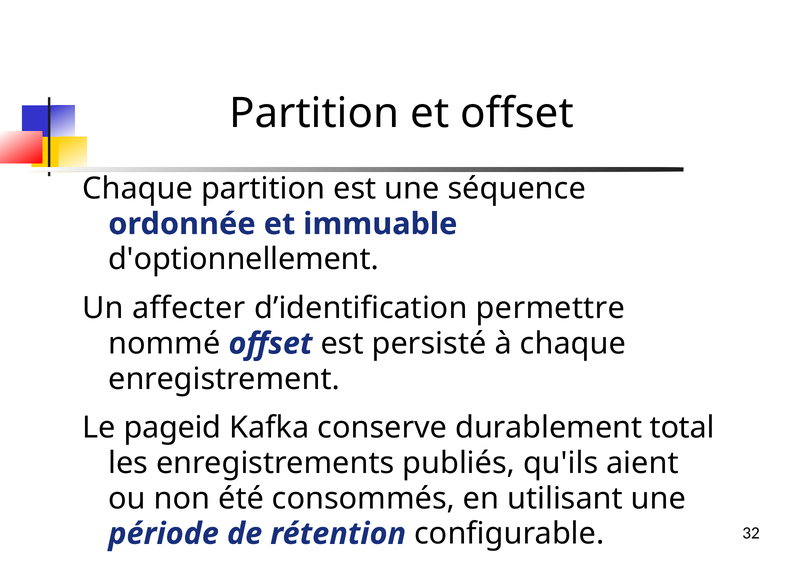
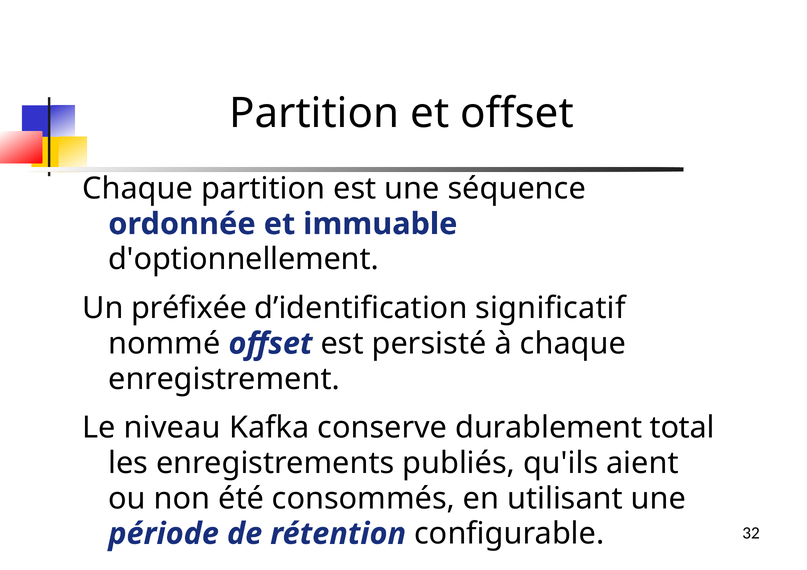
affecter: affecter -> préfixée
permettre: permettre -> significatif
pageid: pageid -> niveau
